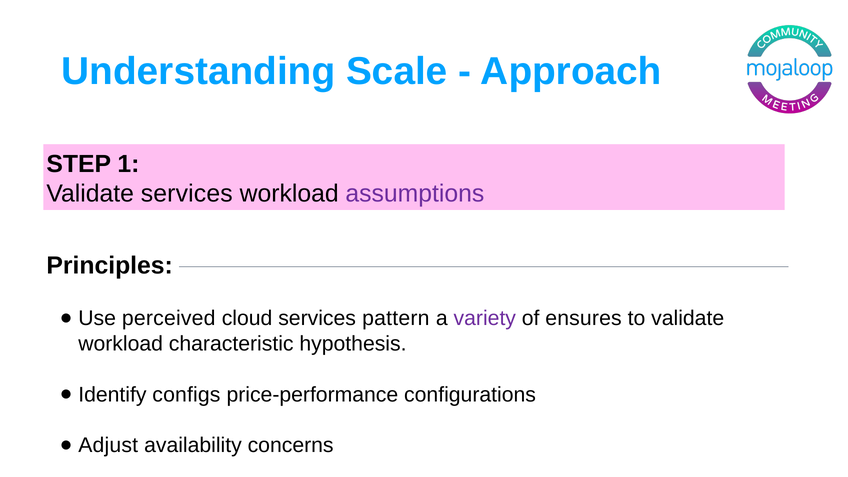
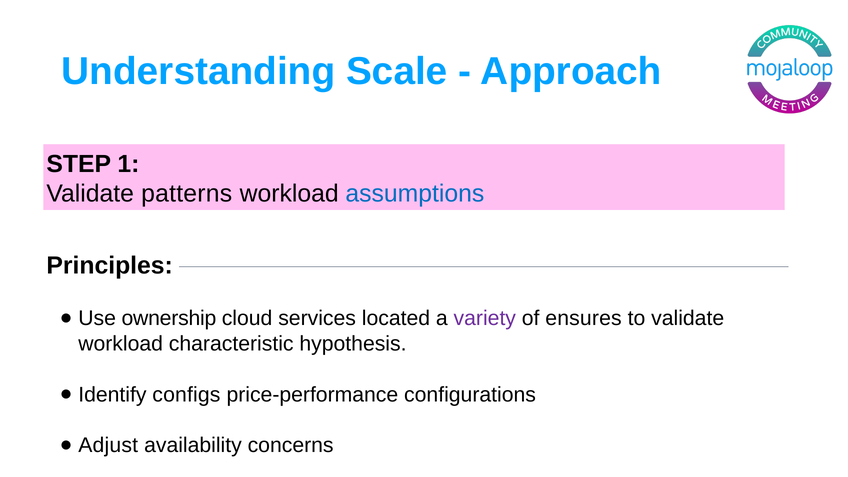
Validate services: services -> patterns
assumptions colour: purple -> blue
perceived: perceived -> ownership
pattern: pattern -> located
